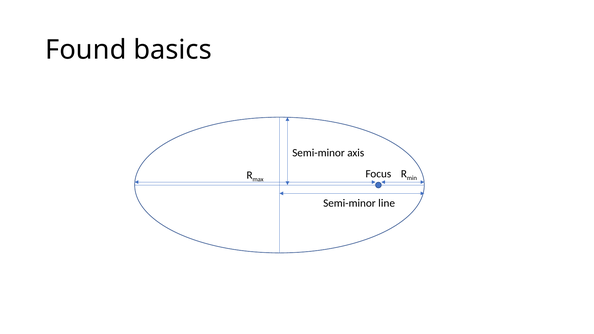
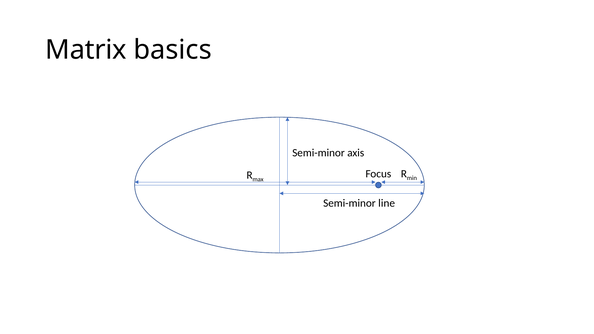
Found: Found -> Matrix
